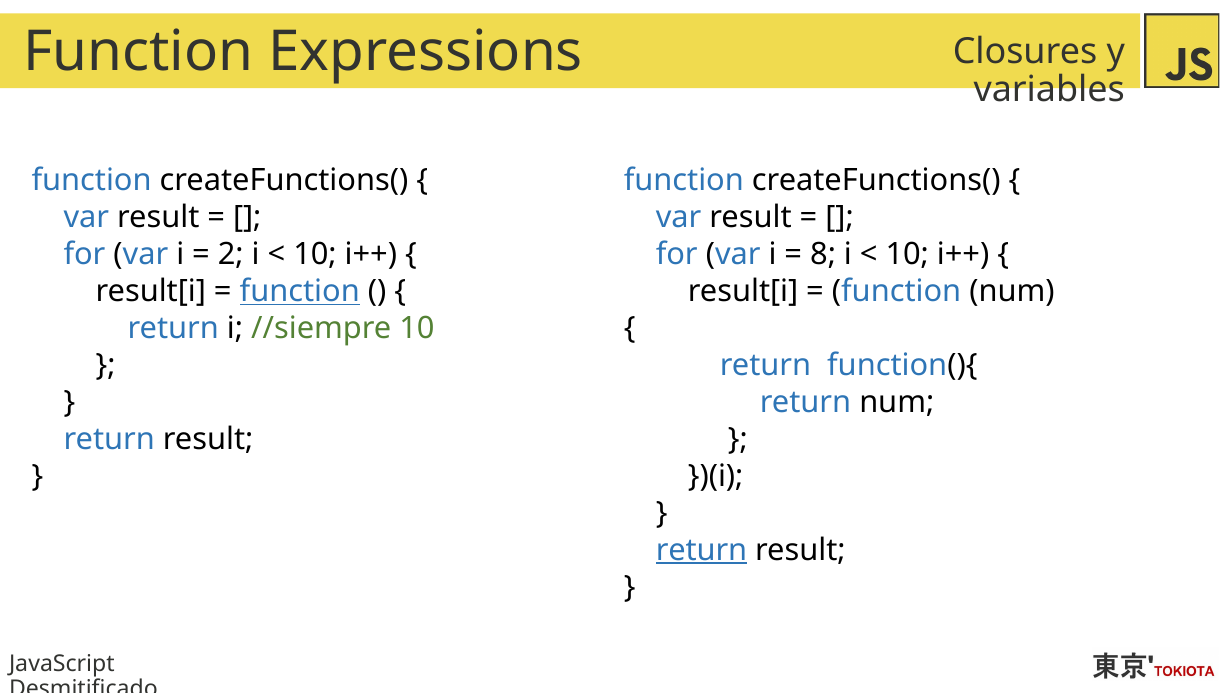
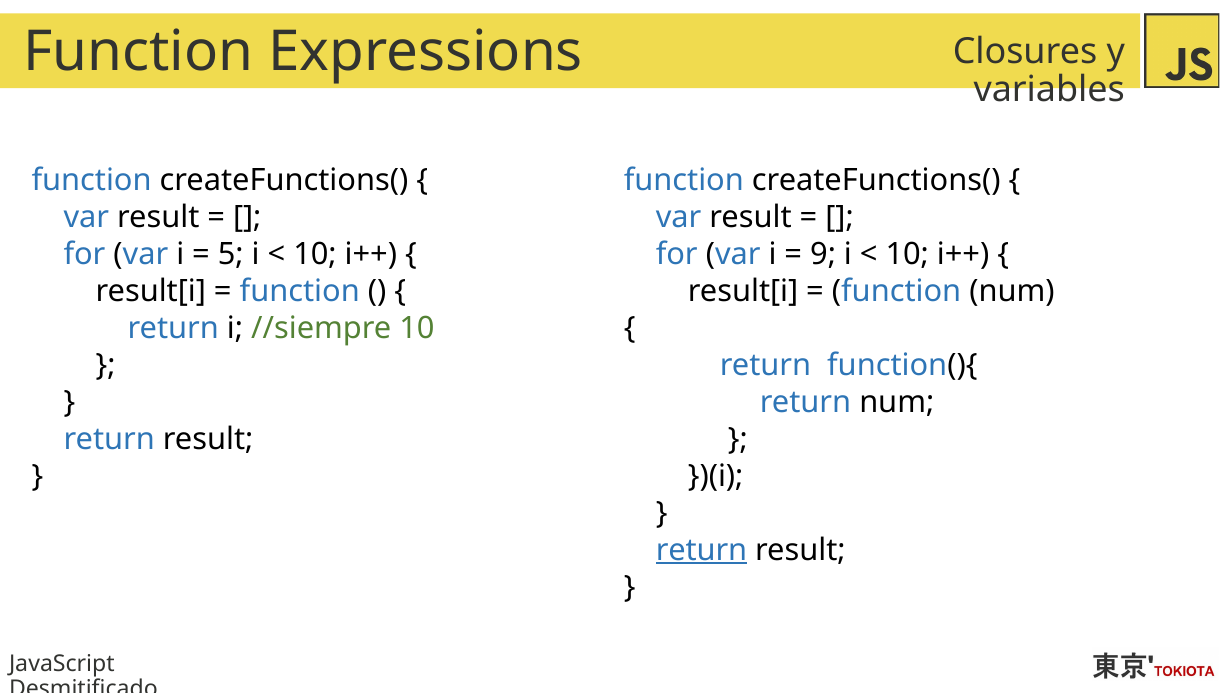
2: 2 -> 5
8: 8 -> 9
function at (300, 291) underline: present -> none
